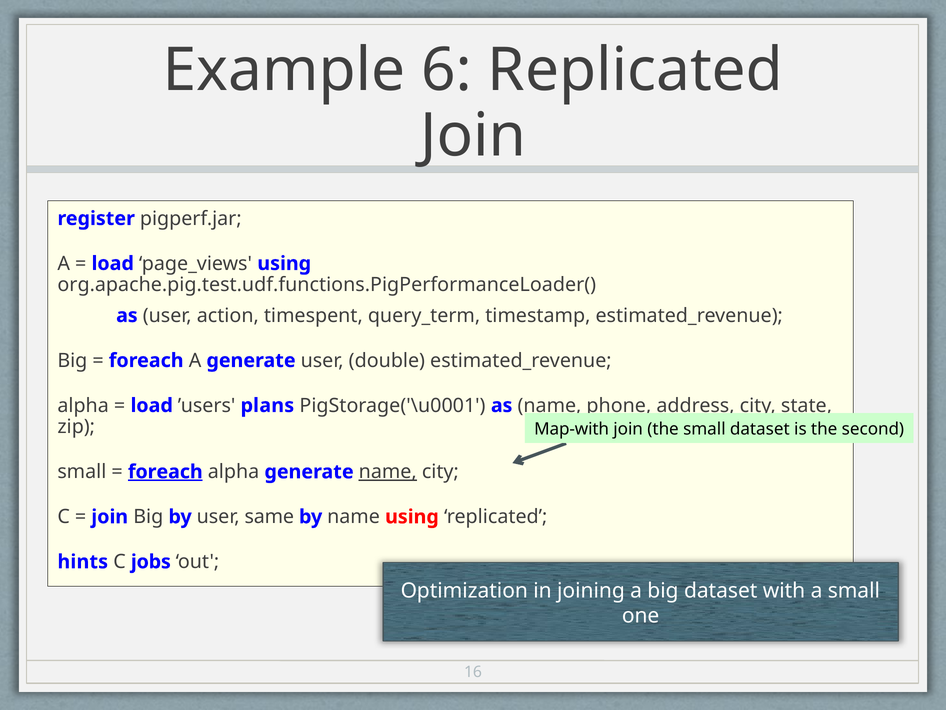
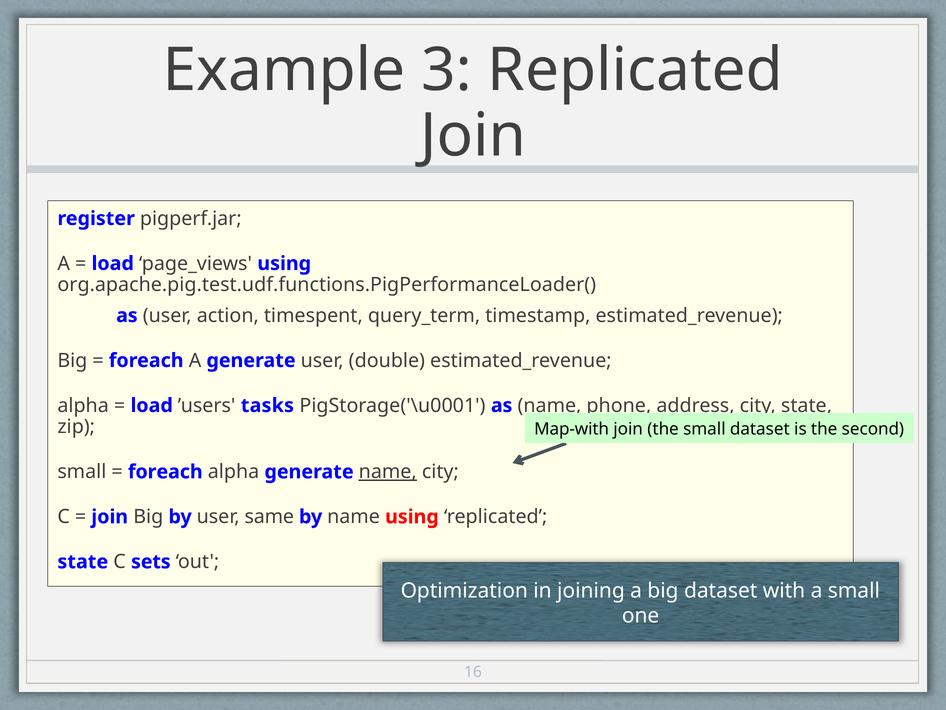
6: 6 -> 3
plans: plans -> tasks
foreach at (165, 472) underline: present -> none
hints at (83, 561): hints -> state
jobs: jobs -> sets
